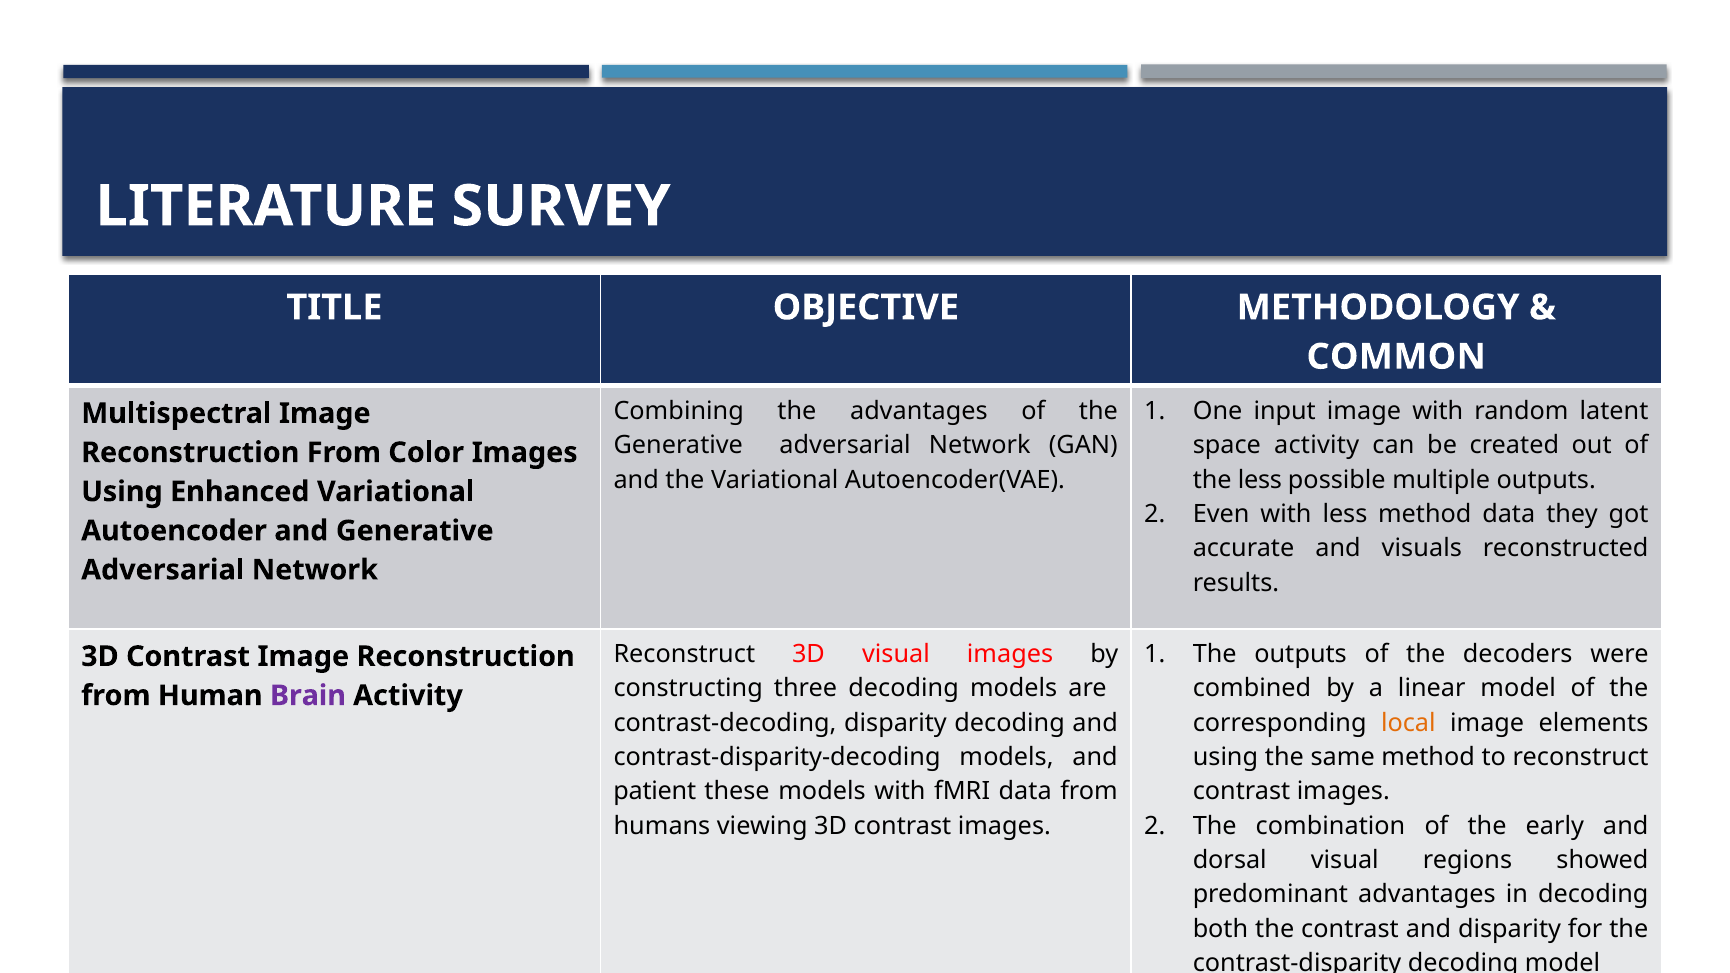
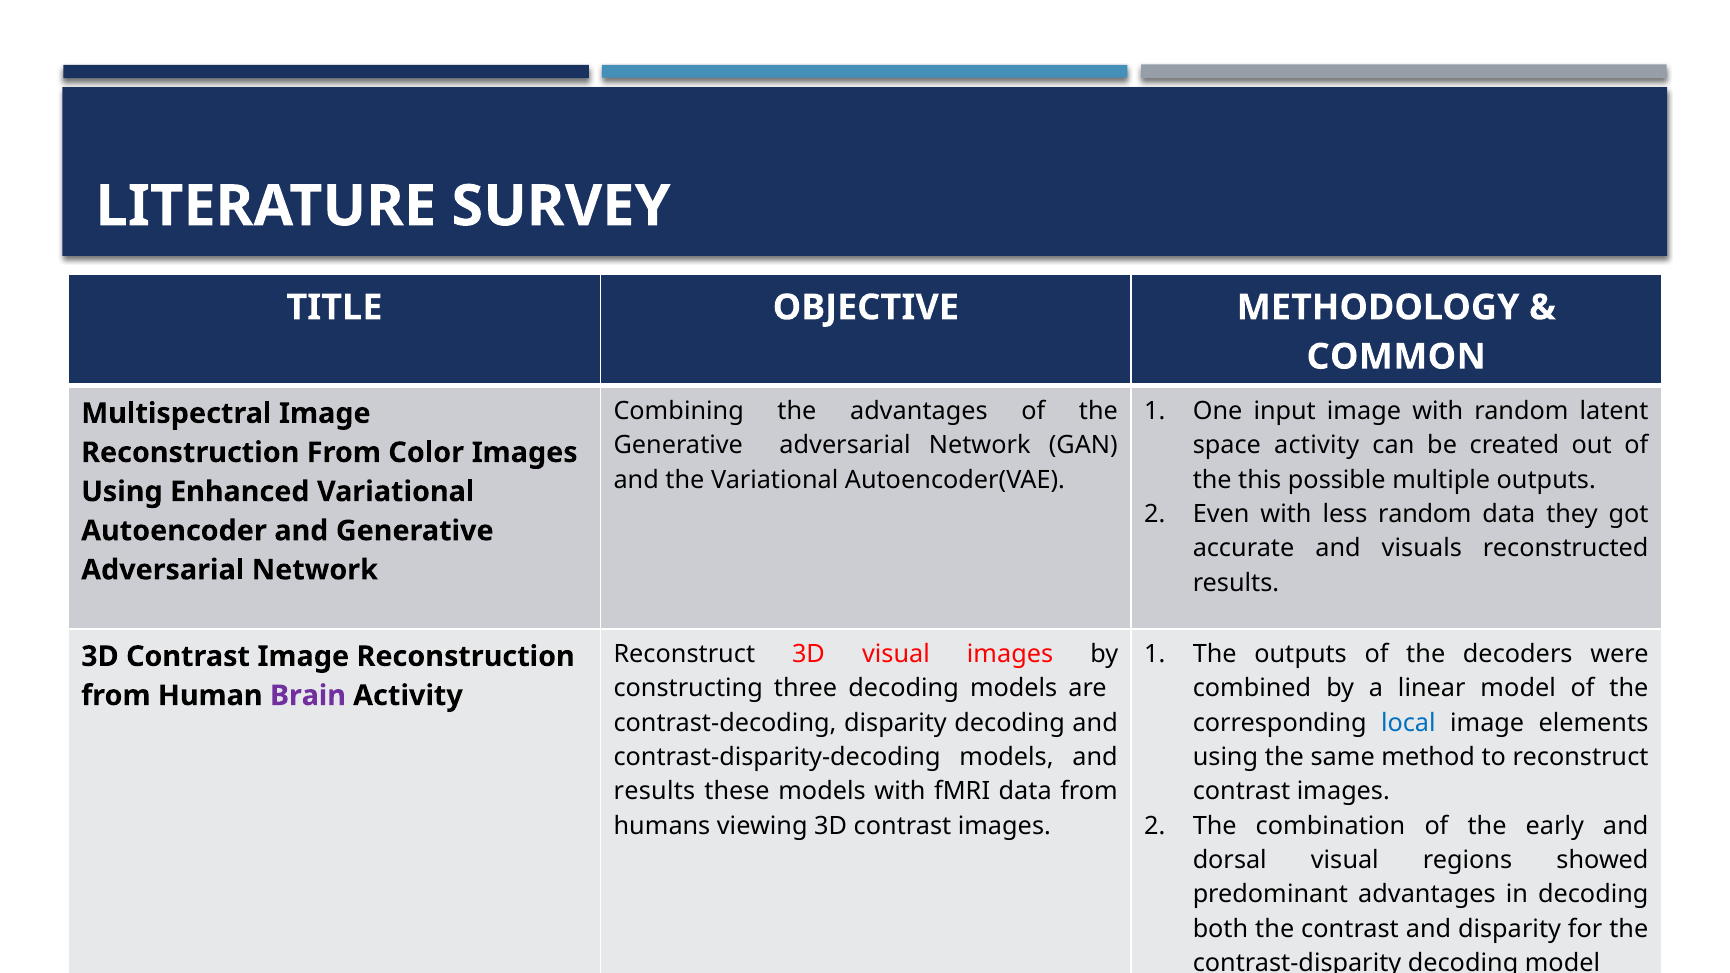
the less: less -> this
less method: method -> random
local colour: orange -> blue
patient at (655, 792): patient -> results
